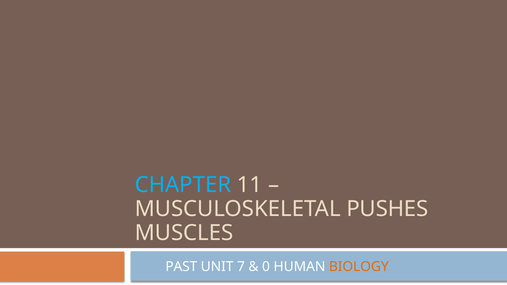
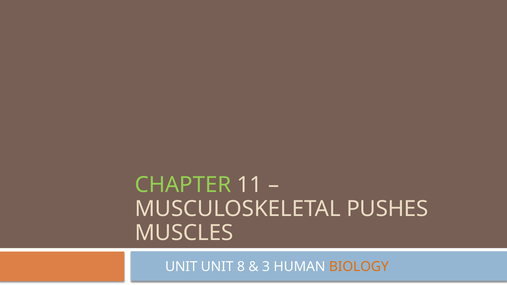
CHAPTER colour: light blue -> light green
PAST at (181, 267): PAST -> UNIT
7: 7 -> 8
0: 0 -> 3
